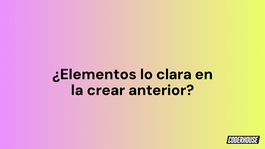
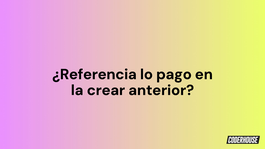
¿Elementos: ¿Elementos -> ¿Referencia
clara: clara -> pago
